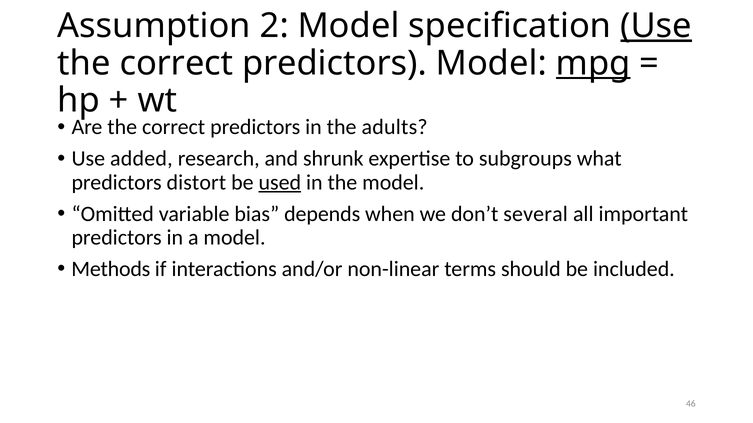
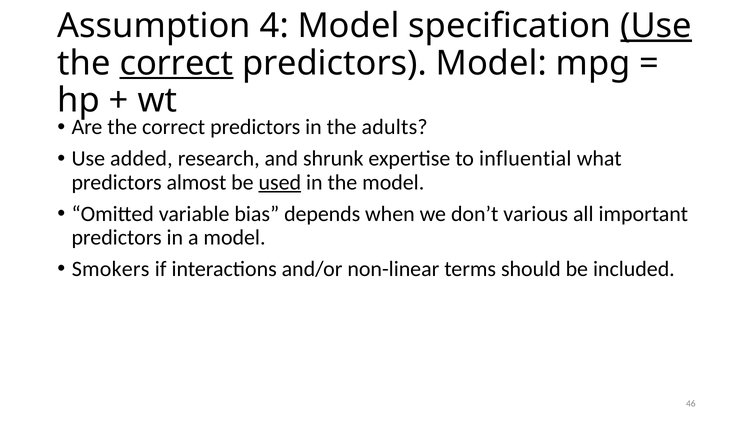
2: 2 -> 4
correct at (176, 63) underline: none -> present
mpg underline: present -> none
subgroups: subgroups -> influential
distort: distort -> almost
several: several -> various
Methods: Methods -> Smokers
